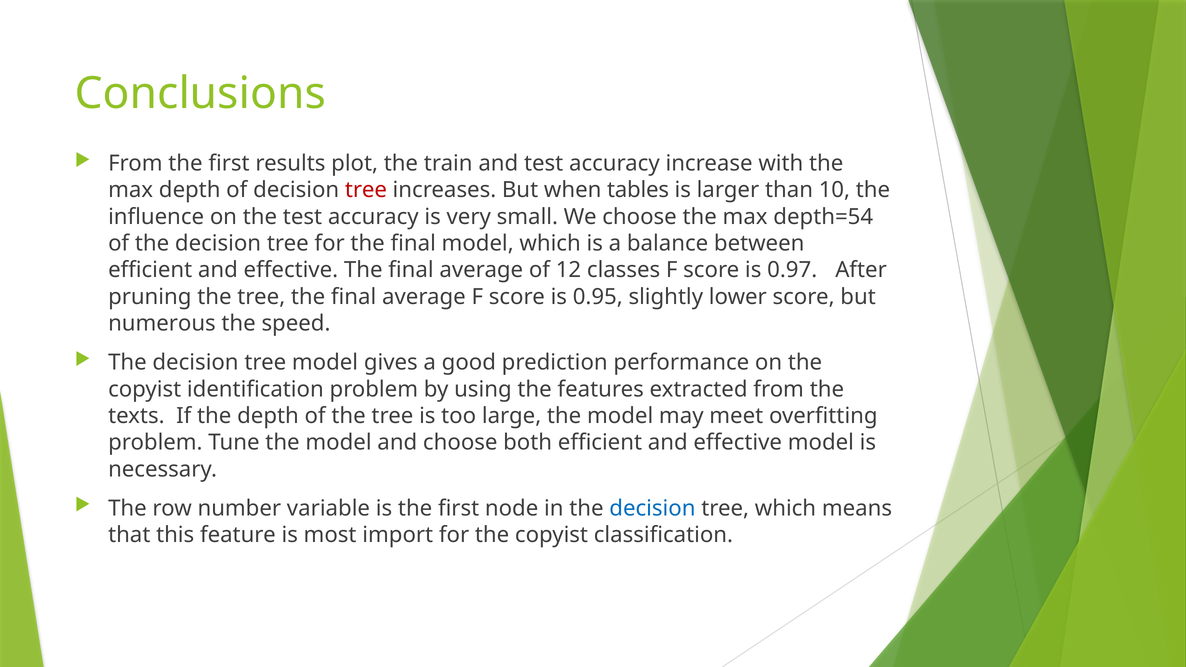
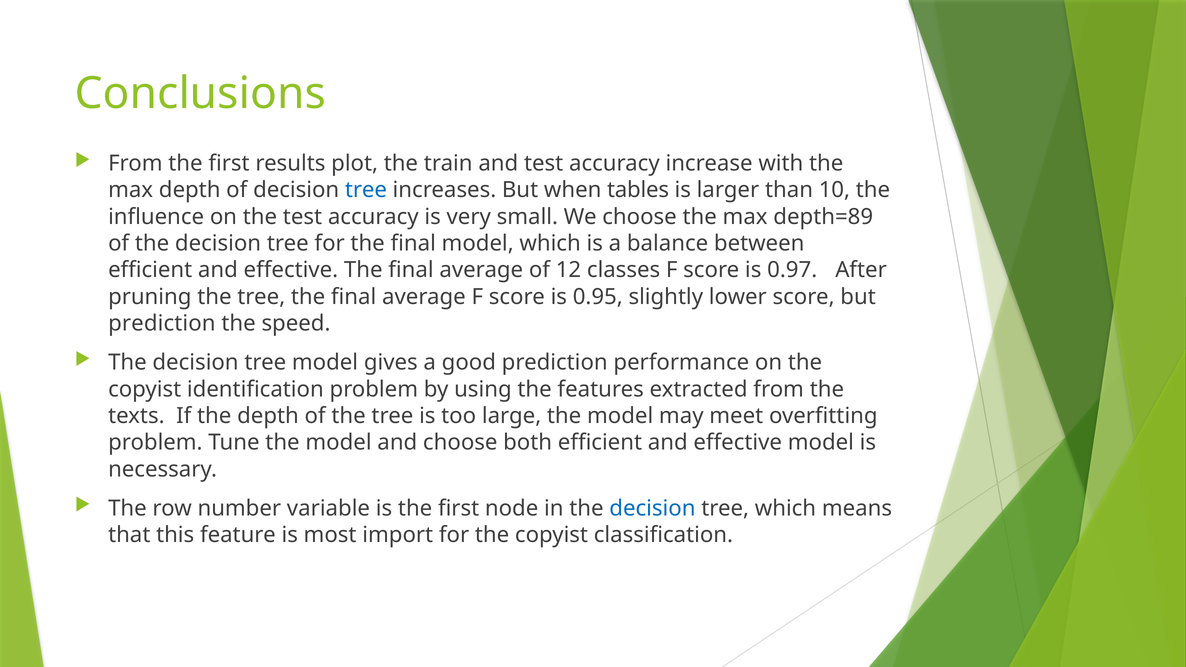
tree at (366, 190) colour: red -> blue
depth=54: depth=54 -> depth=89
numerous at (162, 324): numerous -> prediction
